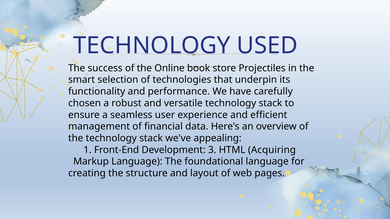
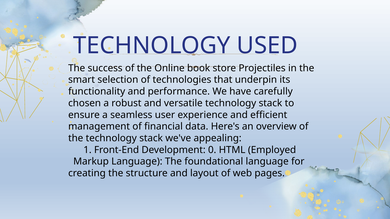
3: 3 -> 0
Acquiring: Acquiring -> Employed
